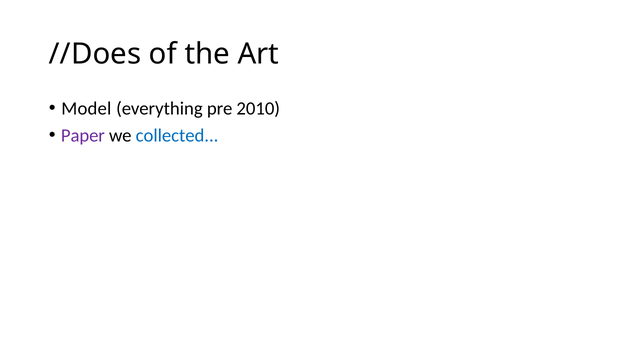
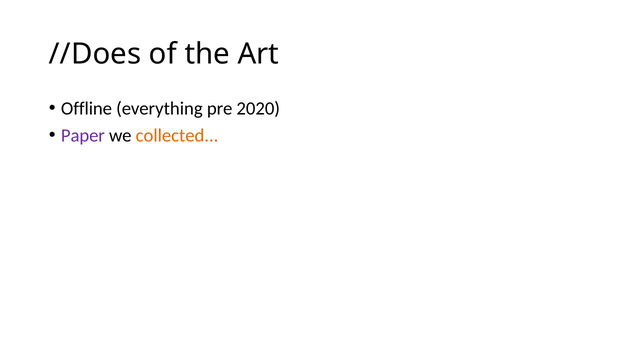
Model: Model -> Offline
2010: 2010 -> 2020
collected colour: blue -> orange
